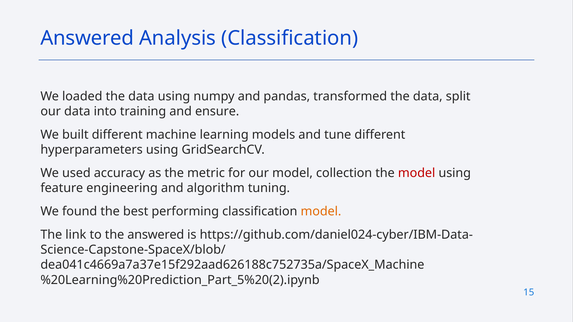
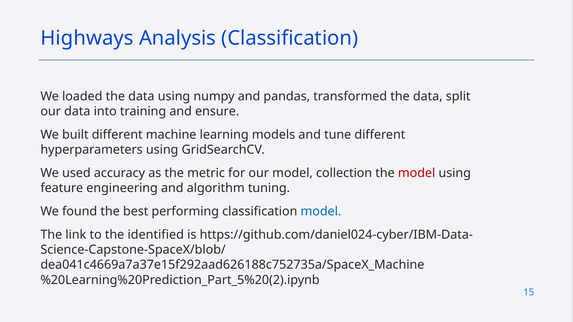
Answered at (87, 38): Answered -> Highways
model at (321, 212) colour: orange -> blue
the answered: answered -> identified
